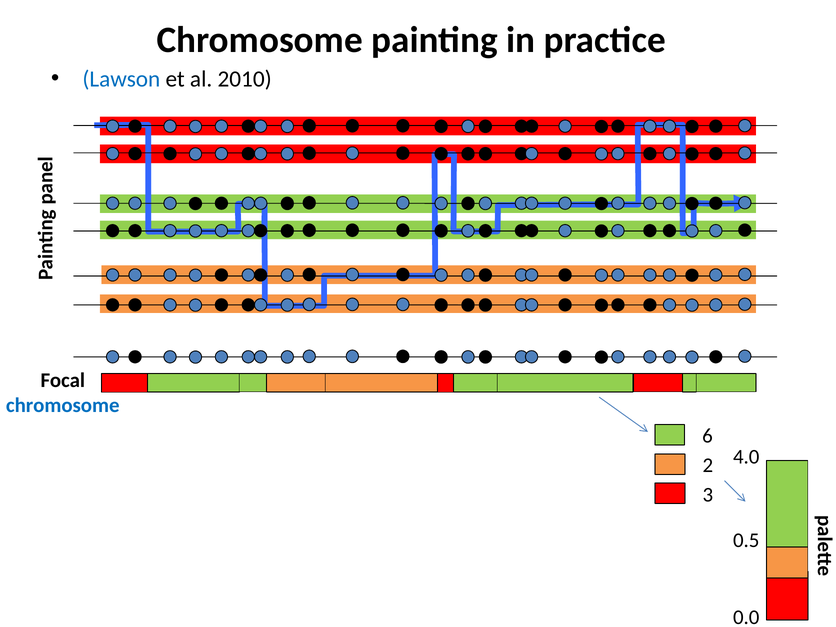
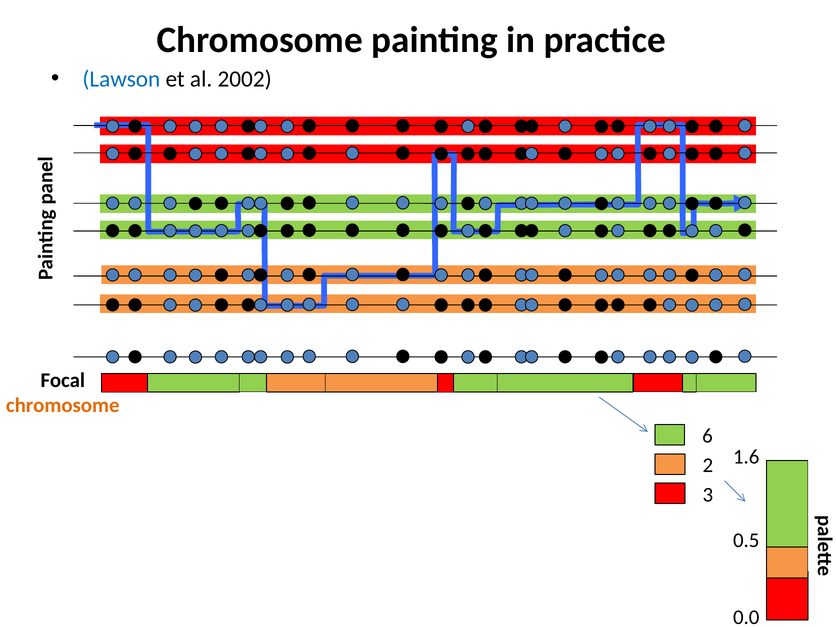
2010: 2010 -> 2002
chromosome at (63, 405) colour: blue -> orange
4.0: 4.0 -> 1.6
